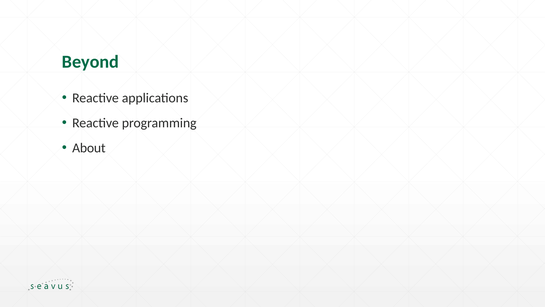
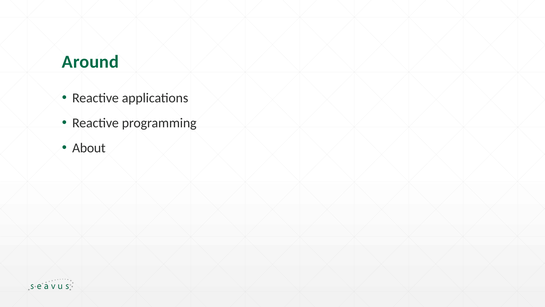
Beyond: Beyond -> Around
